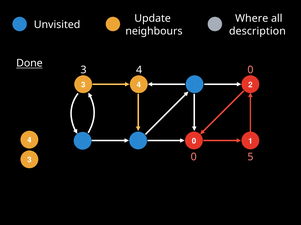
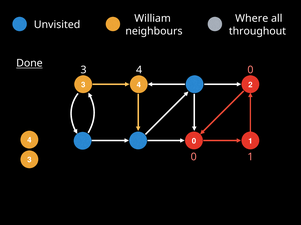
Update: Update -> William
description: description -> throughout
0 5: 5 -> 1
